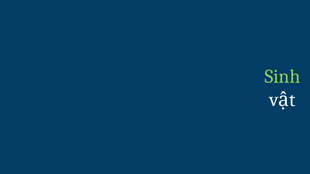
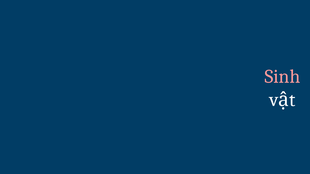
Sinh colour: light green -> pink
